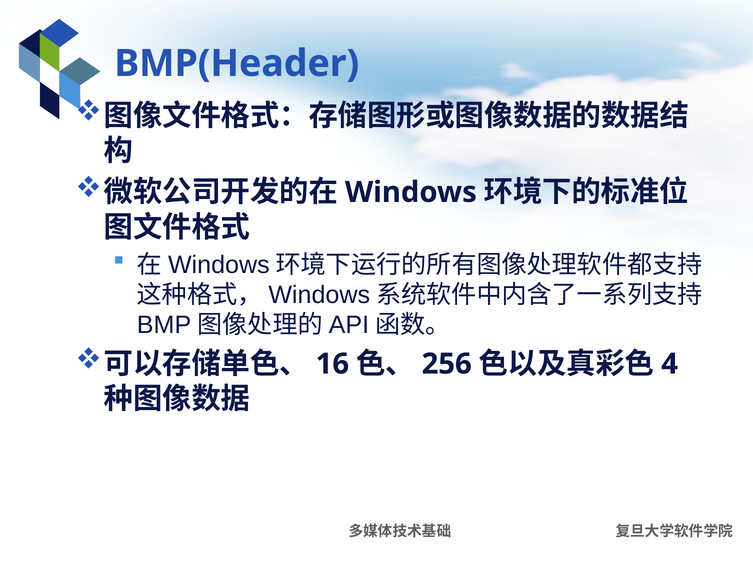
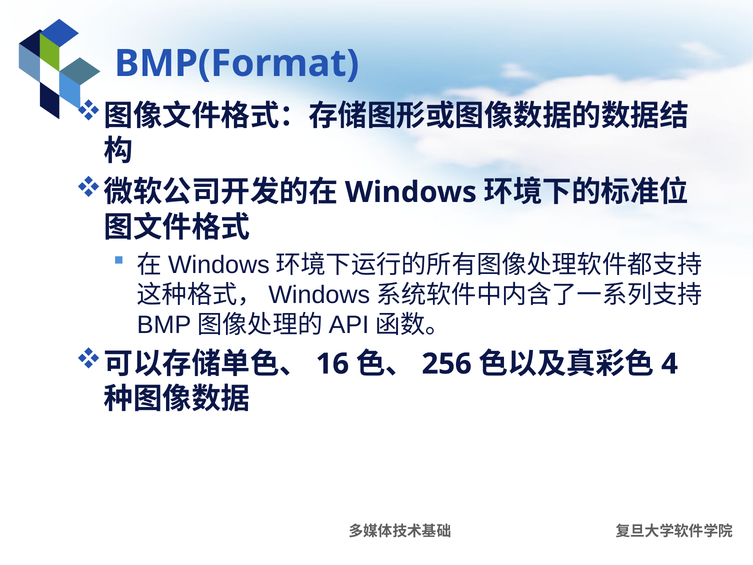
BMP(Header: BMP(Header -> BMP(Format
